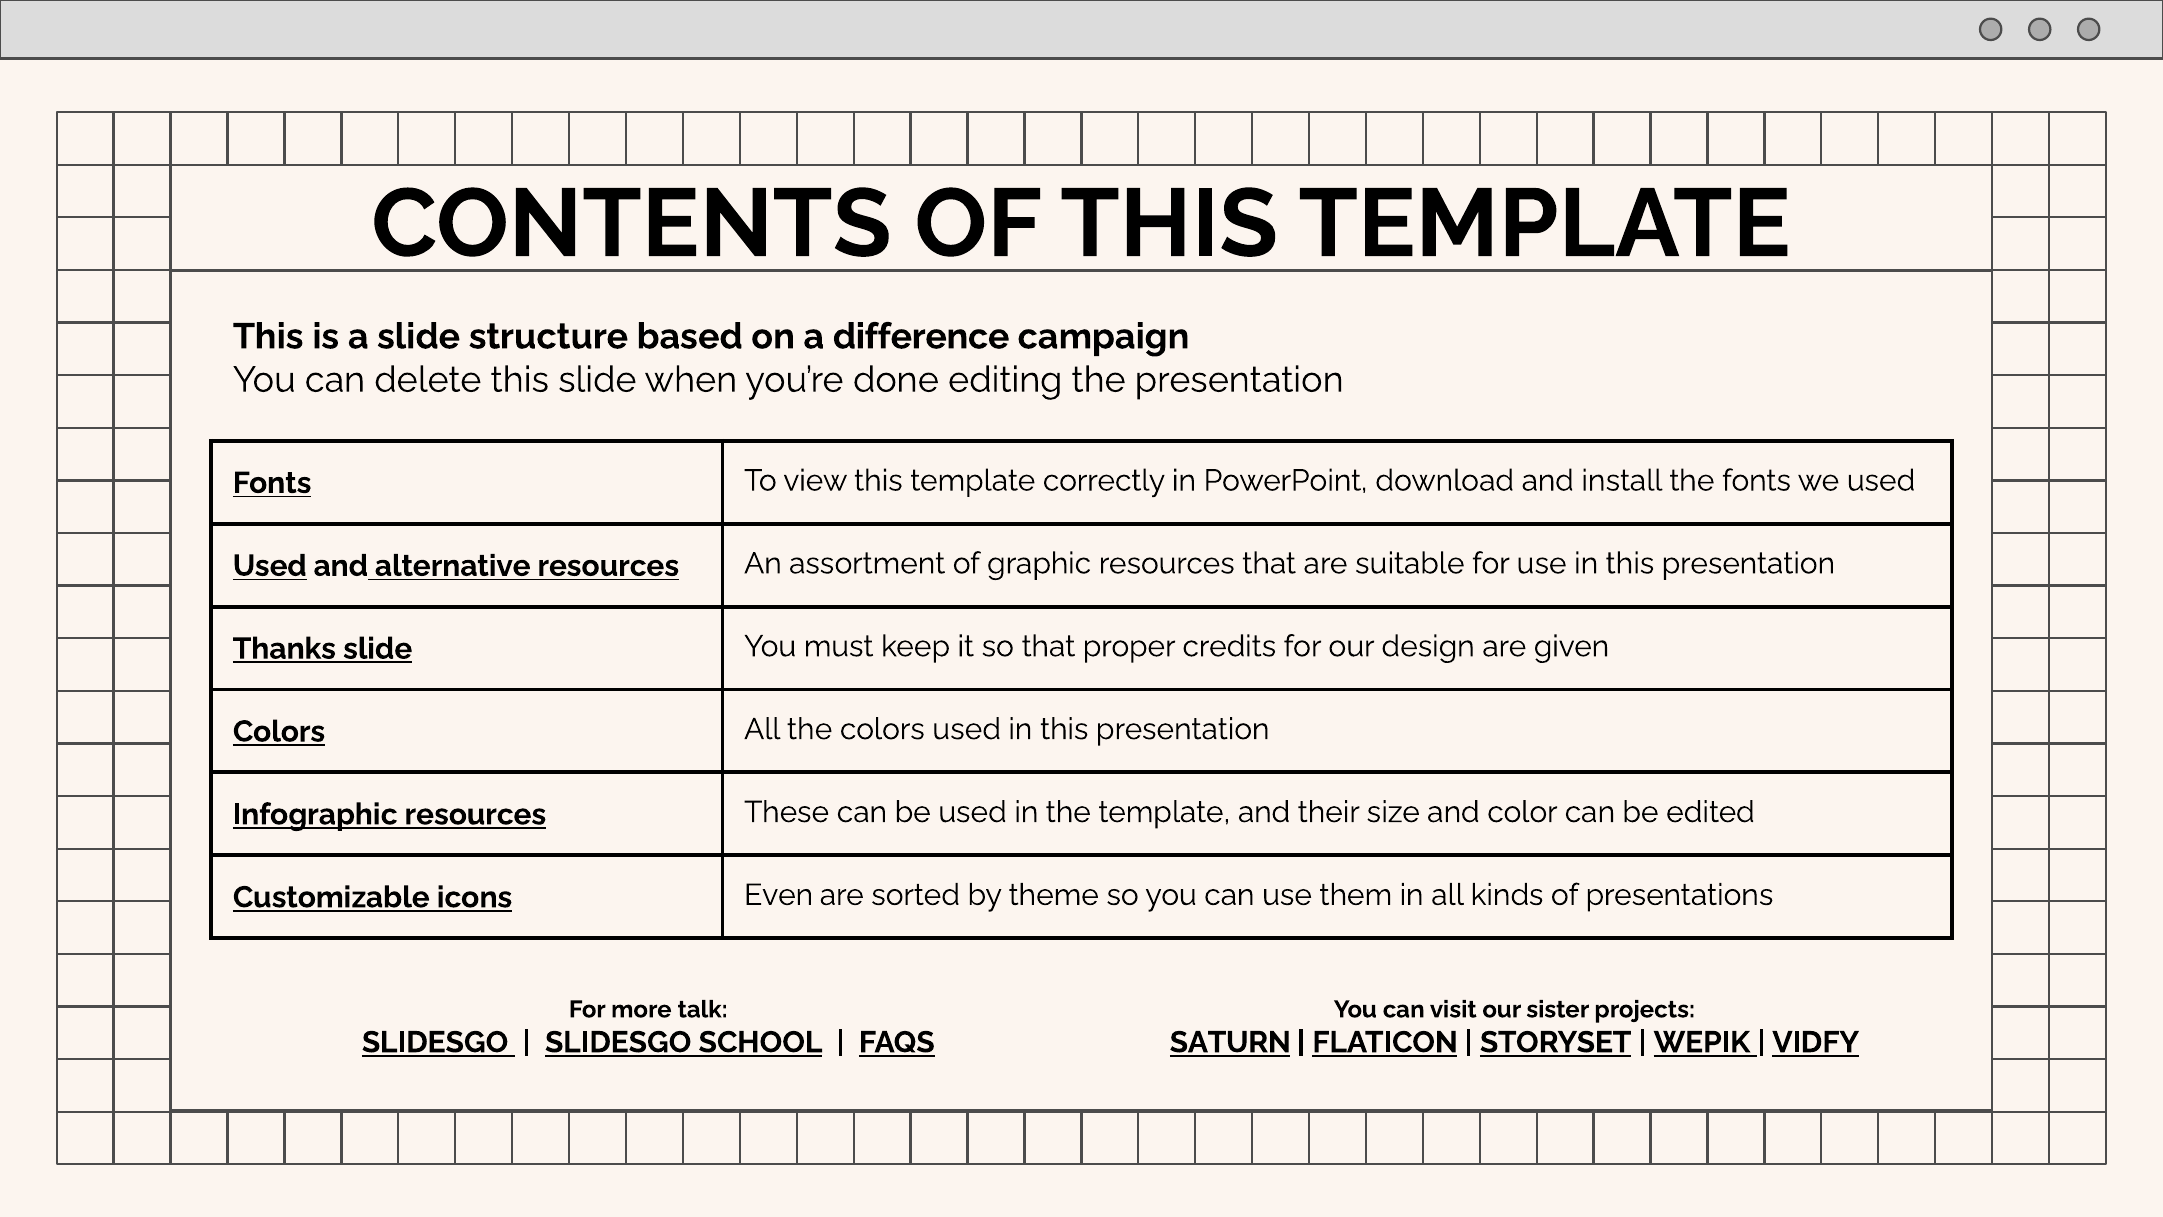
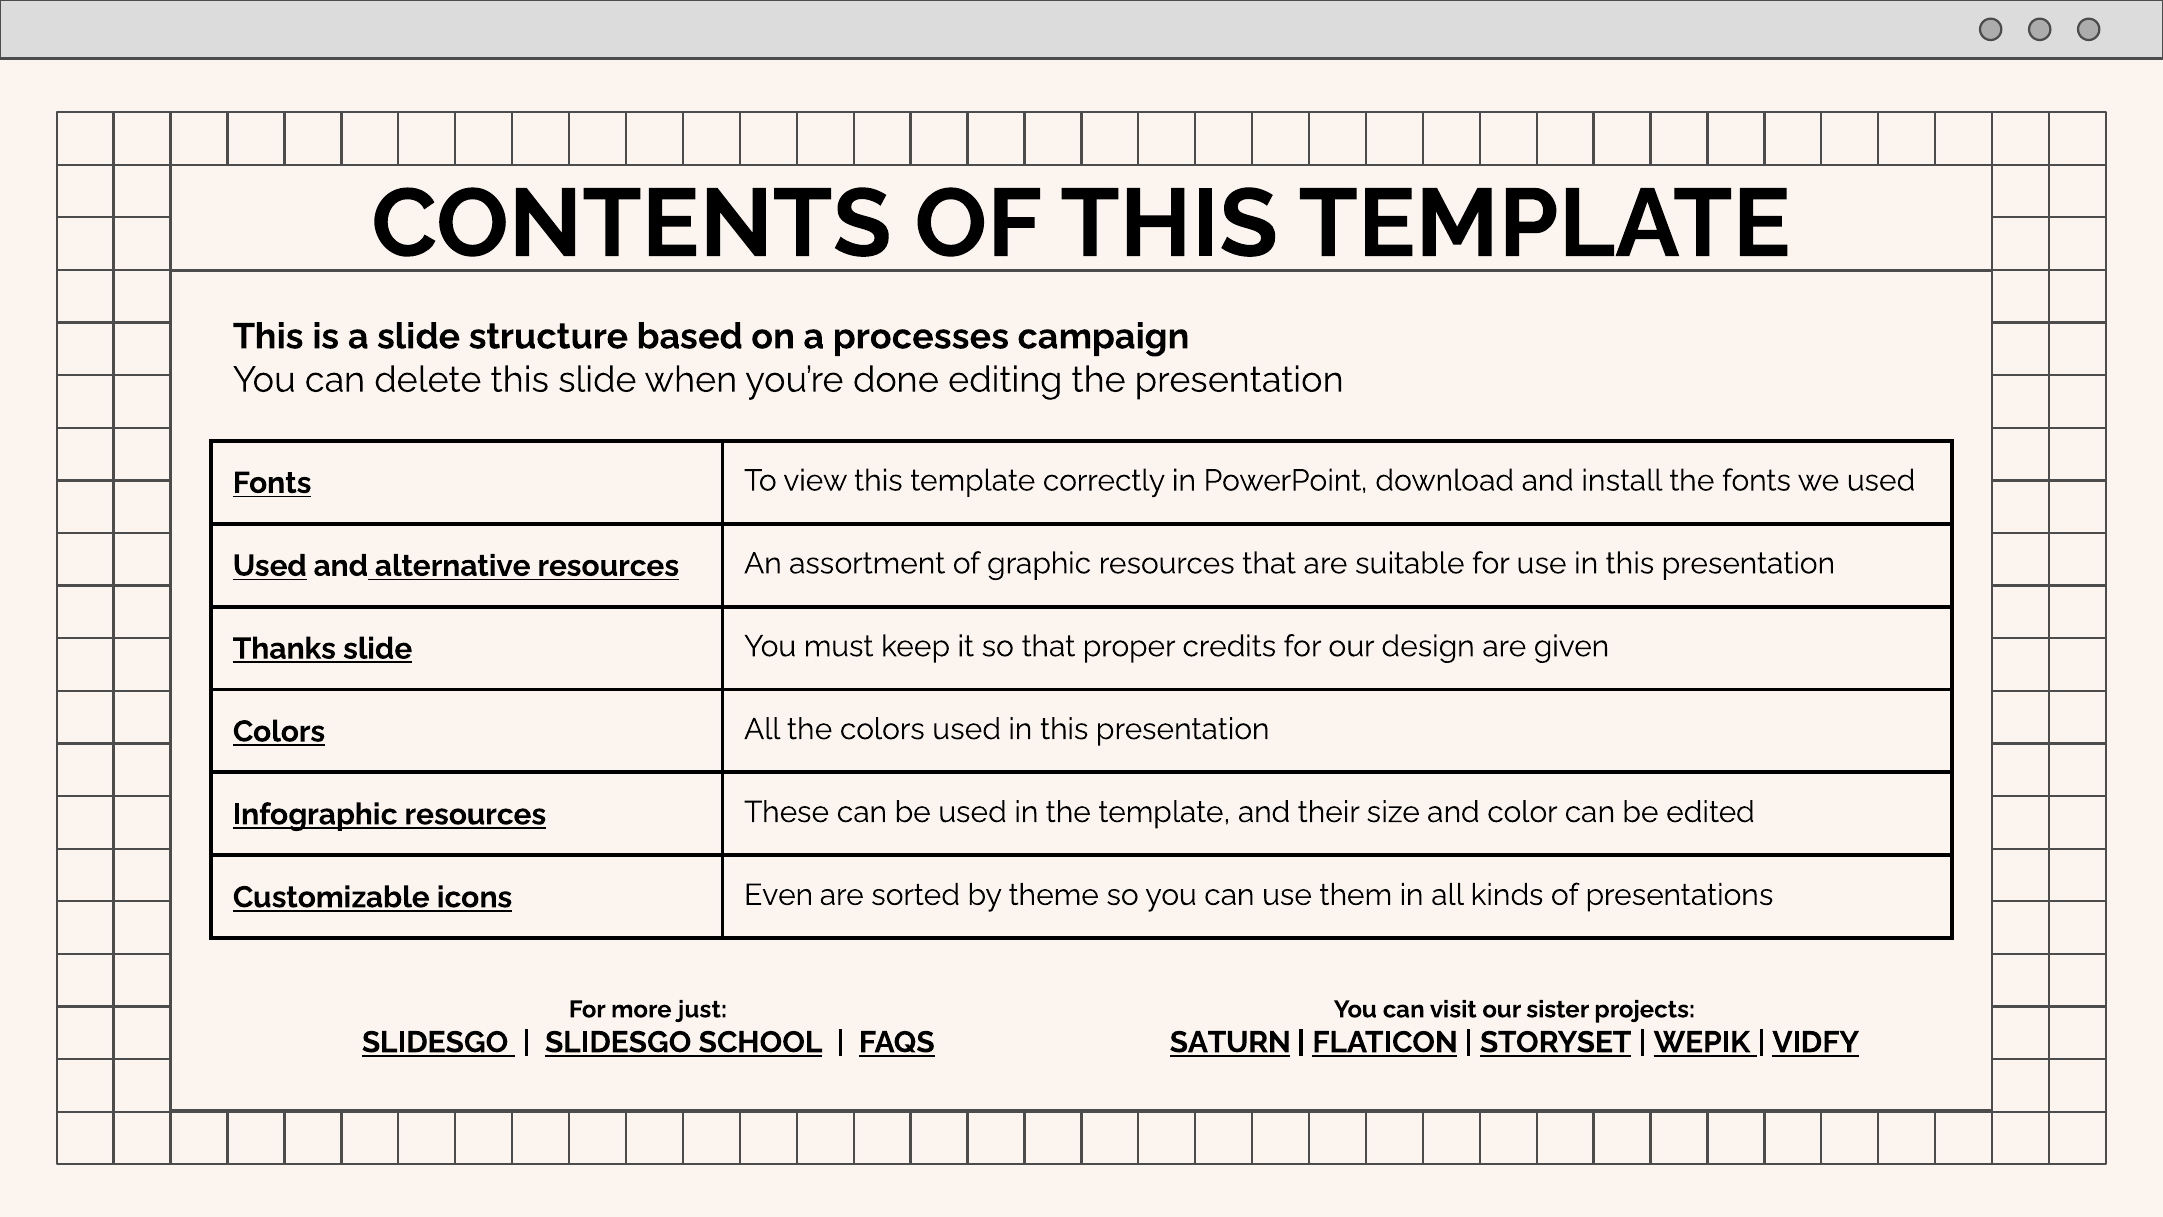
difference: difference -> processes
talk: talk -> just
